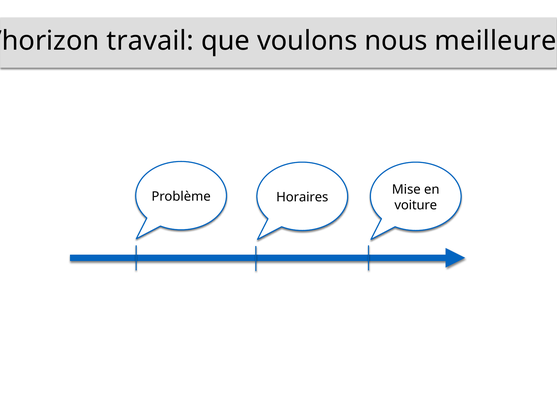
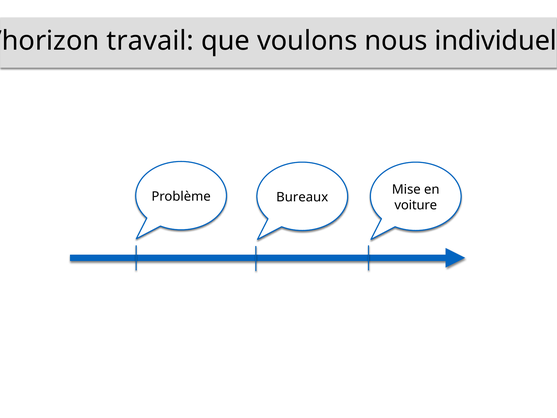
meilleure: meilleure -> individuel
Horaires: Horaires -> Bureaux
